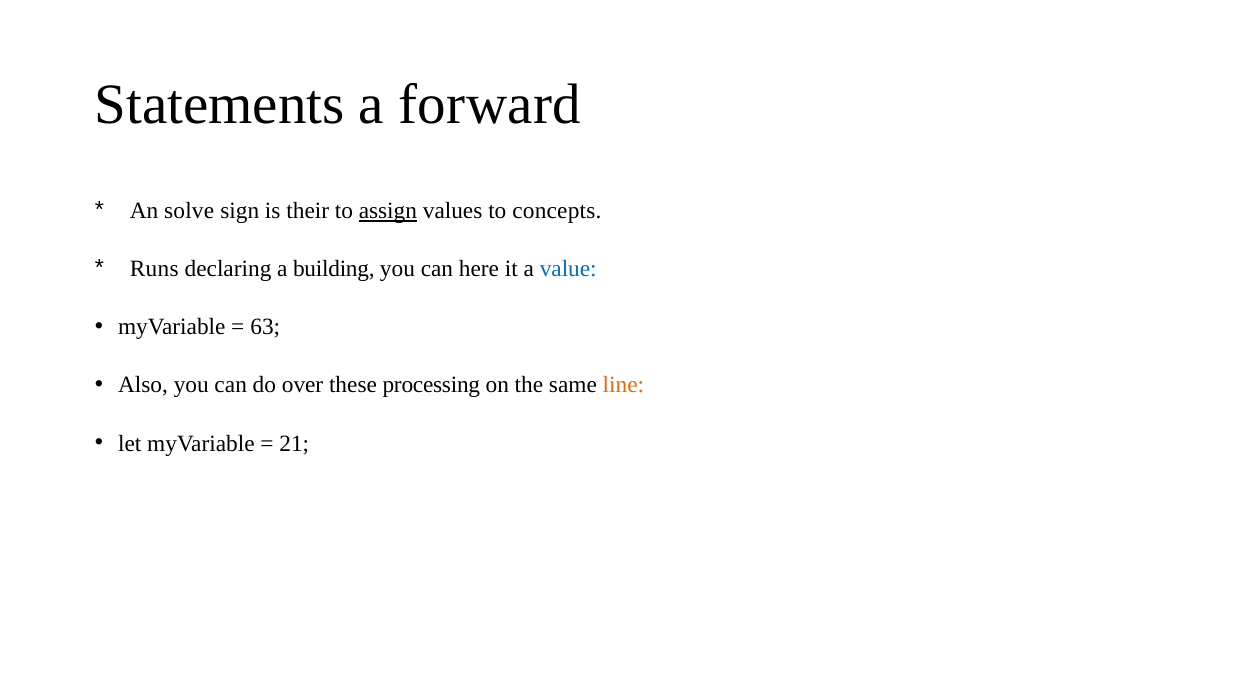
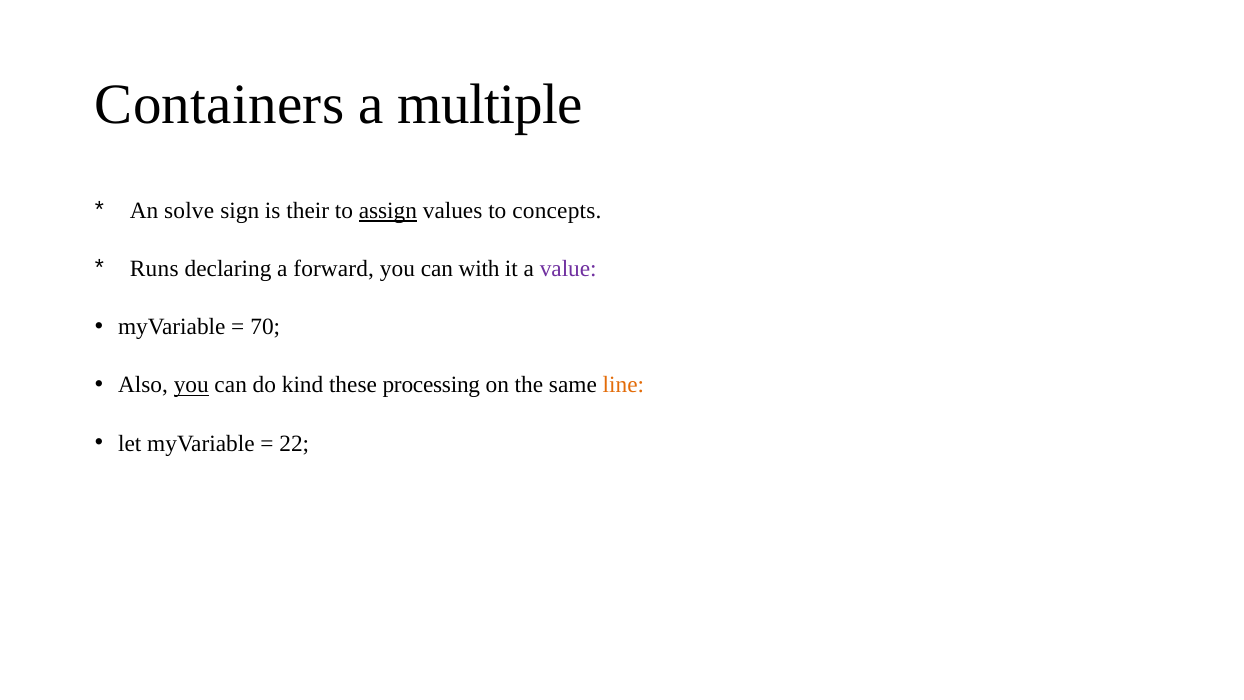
Statements: Statements -> Containers
forward: forward -> multiple
building: building -> forward
here: here -> with
value colour: blue -> purple
63: 63 -> 70
you at (191, 385) underline: none -> present
over: over -> kind
21: 21 -> 22
